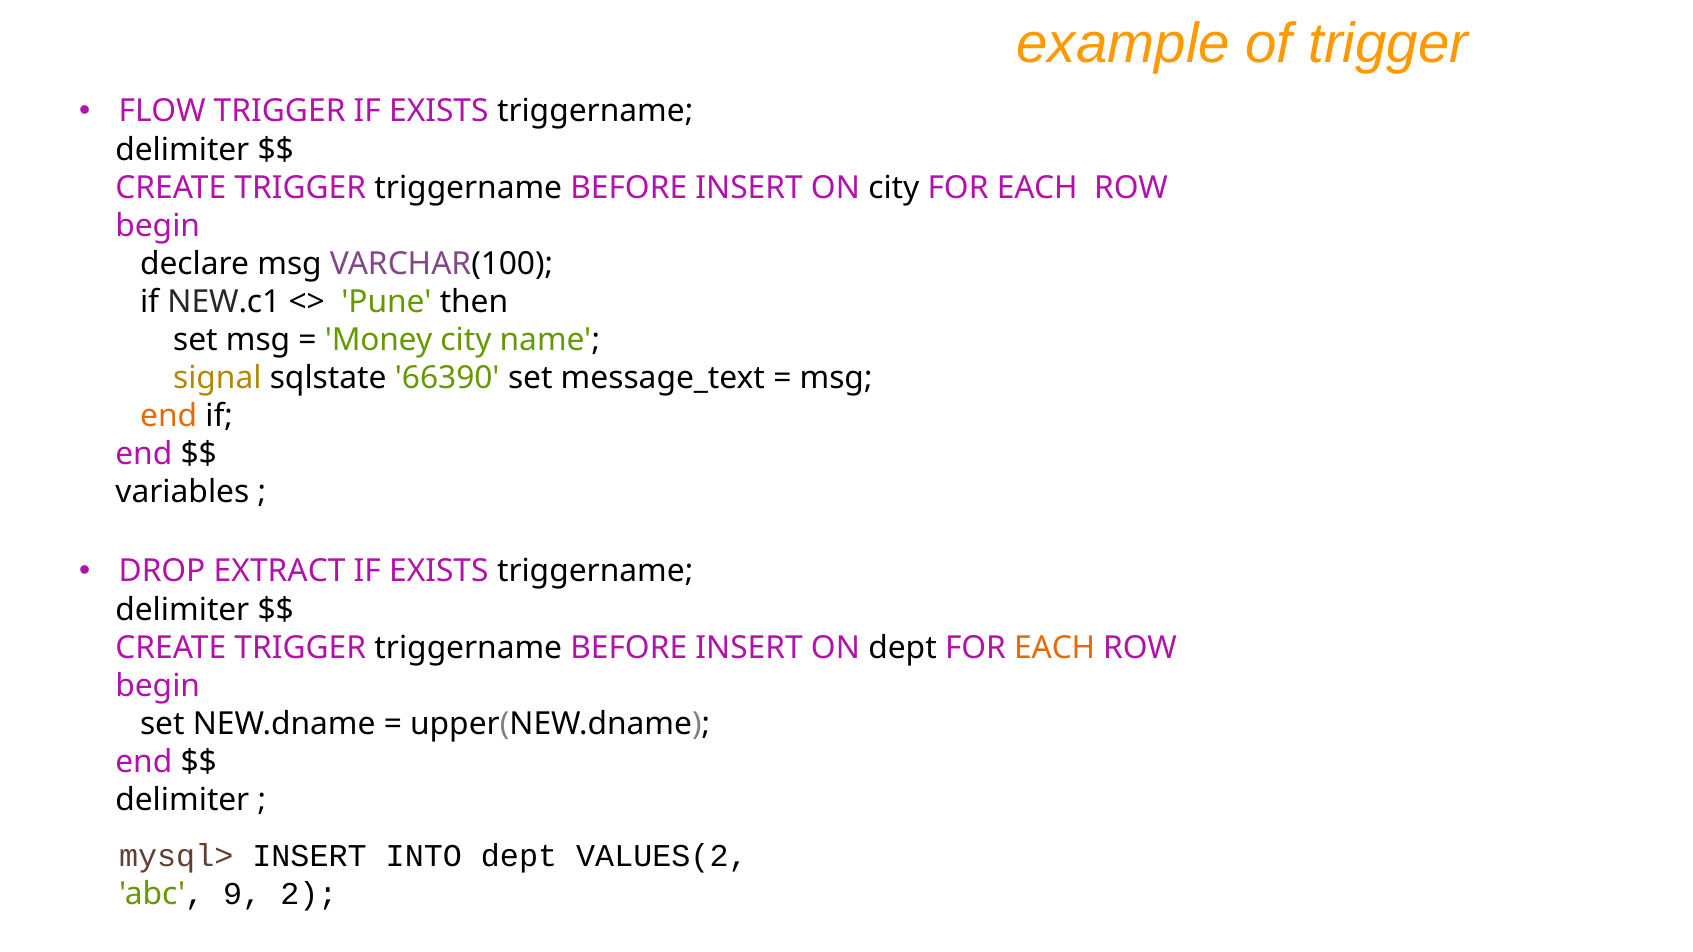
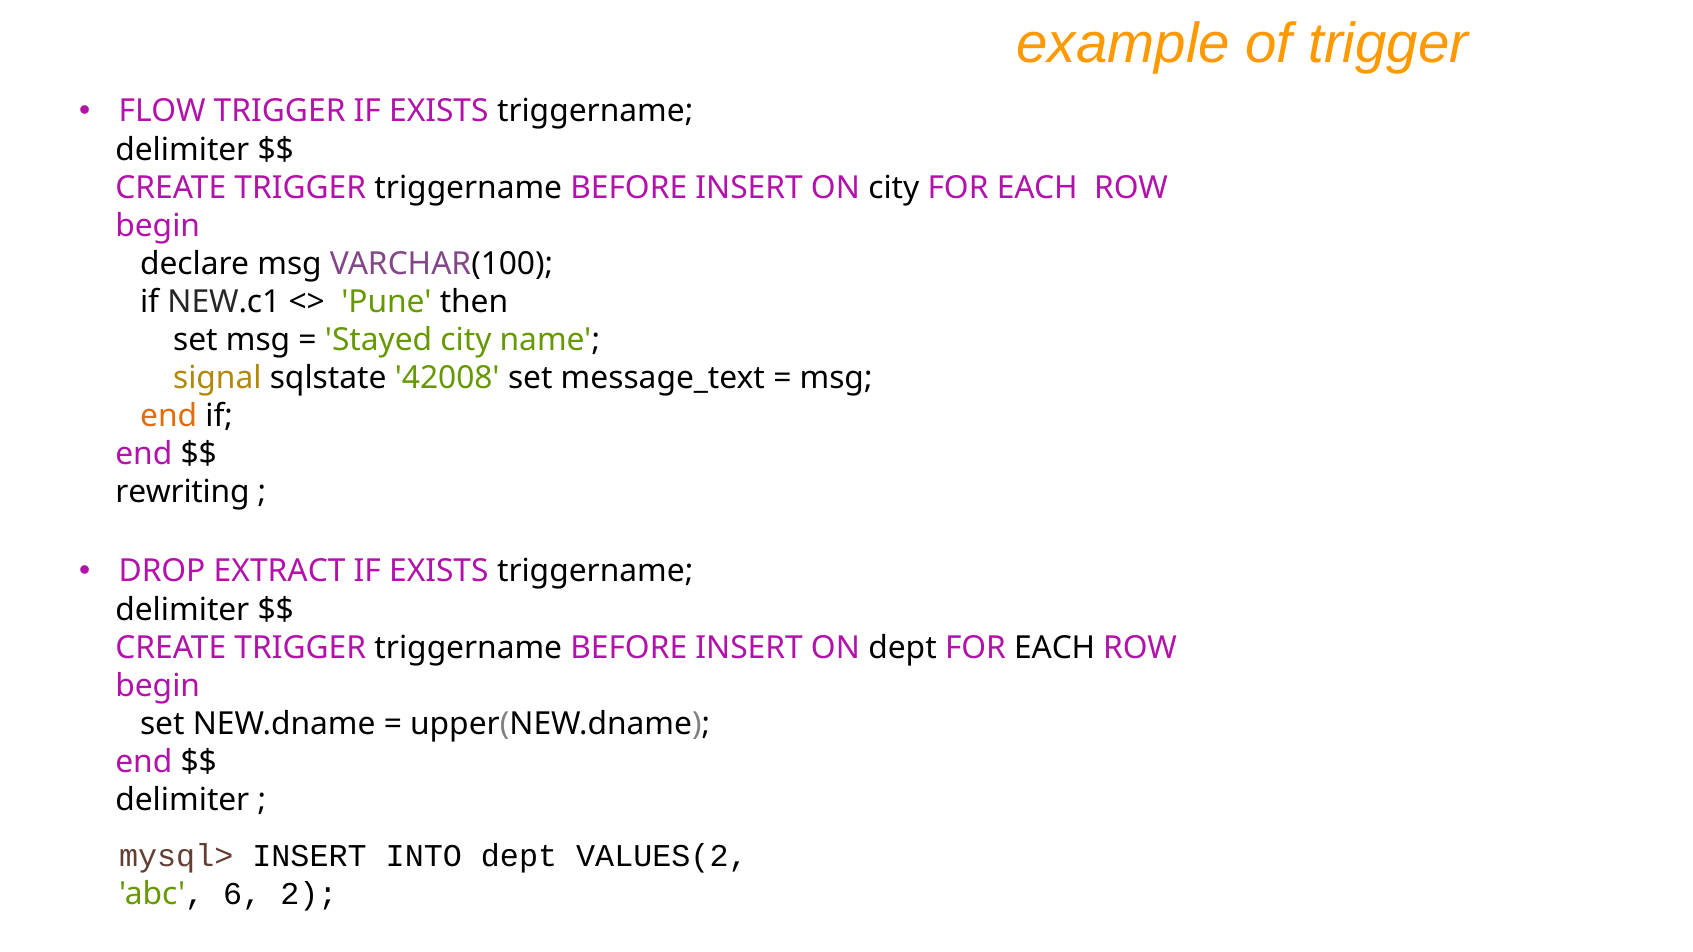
Money: Money -> Stayed
66390: 66390 -> 42008
variables: variables -> rewriting
EACH at (1055, 648) colour: orange -> black
9: 9 -> 6
